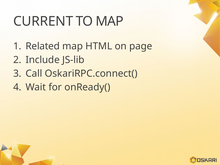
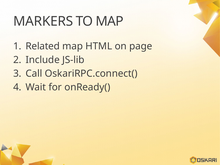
CURRENT: CURRENT -> MARKERS
